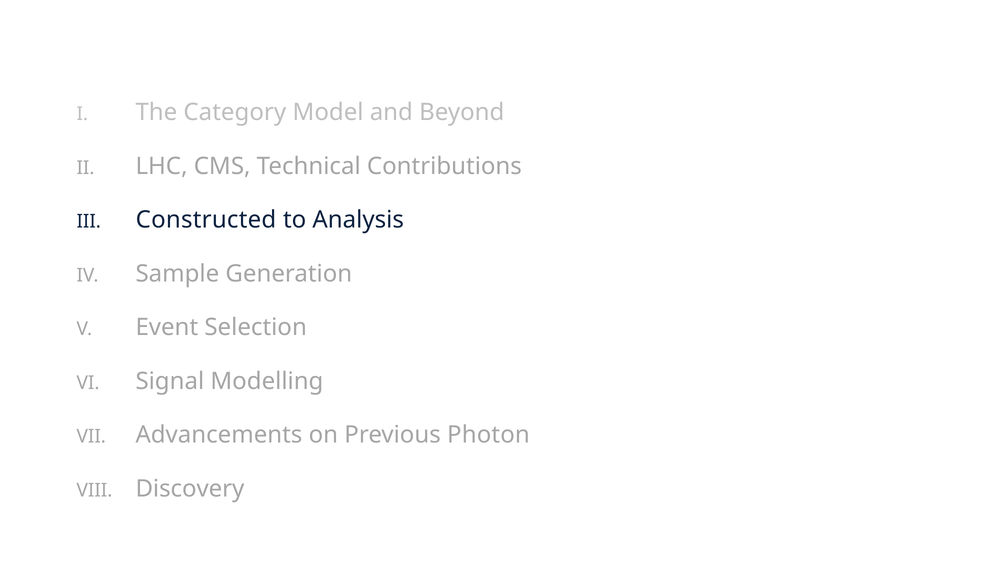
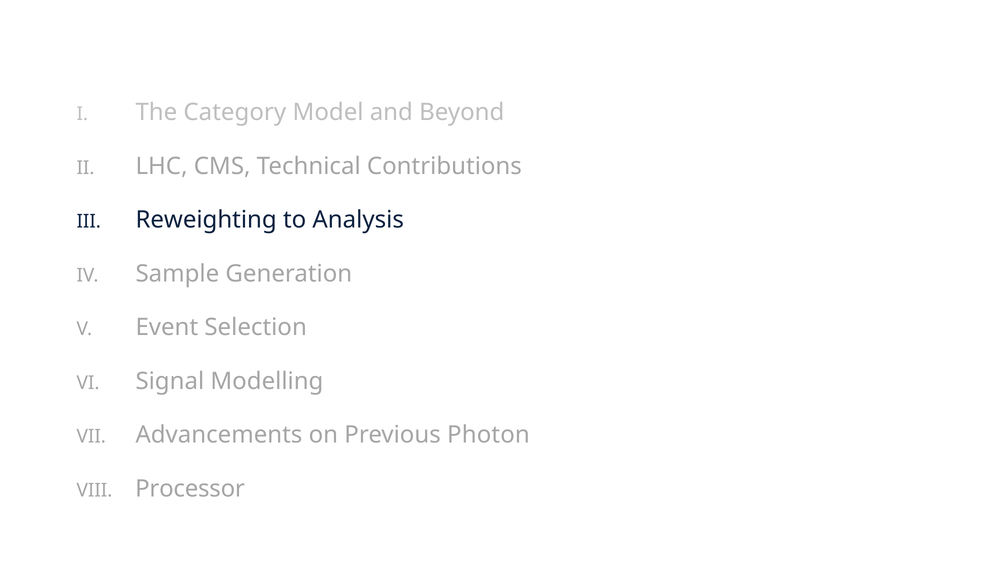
Constructed: Constructed -> Reweighting
Discovery: Discovery -> Processor
